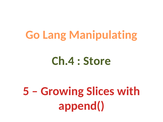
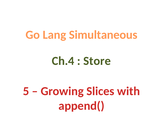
Manipulating: Manipulating -> Simultaneous
